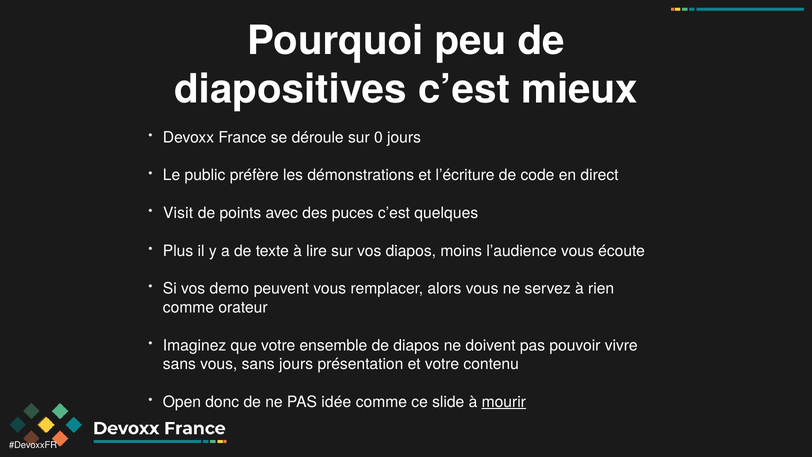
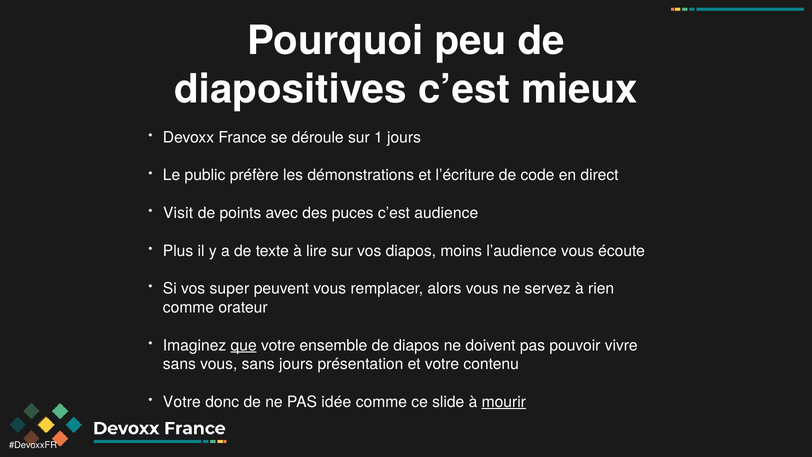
0: 0 -> 1
quelques: quelques -> audience
demo: demo -> super
que underline: none -> present
Open at (182, 402): Open -> Votre
